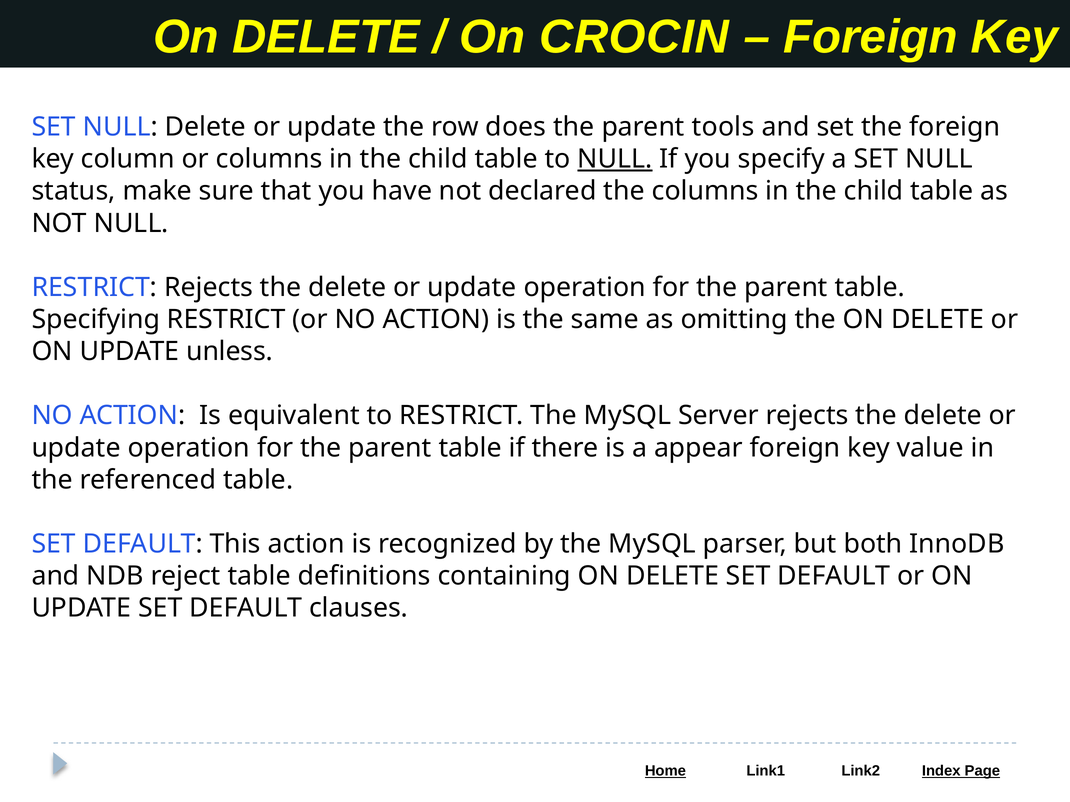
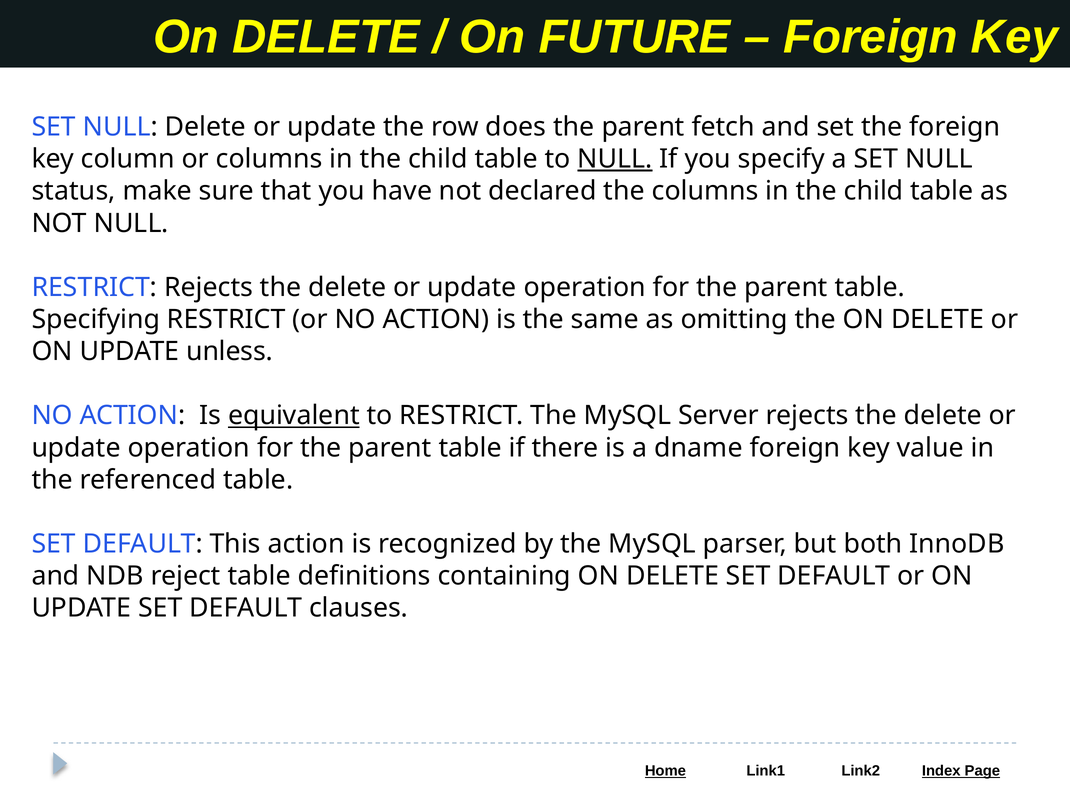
CROCIN: CROCIN -> FUTURE
tools: tools -> fetch
equivalent underline: none -> present
appear: appear -> dname
